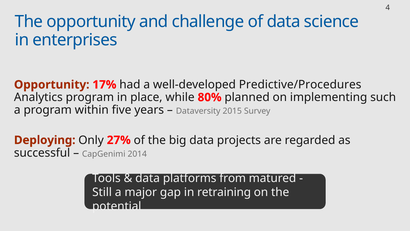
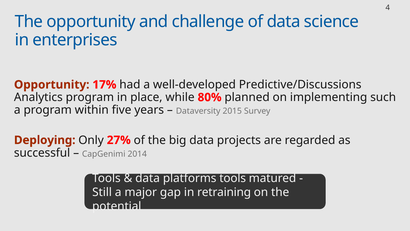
Predictive/Procedures: Predictive/Procedures -> Predictive/Discussions
platforms from: from -> tools
